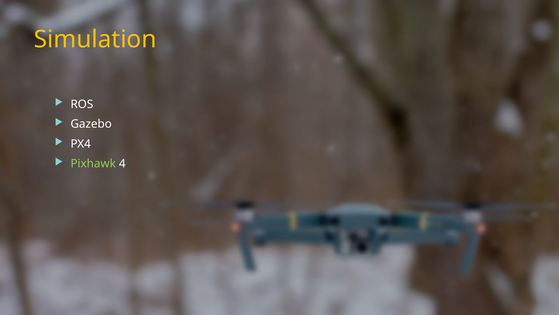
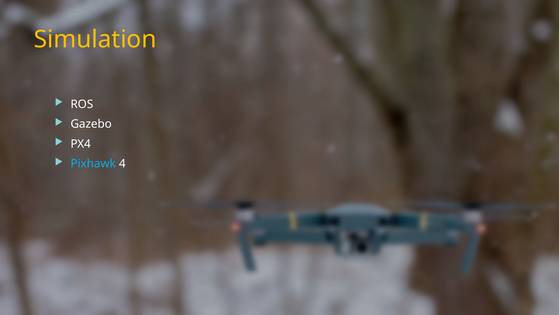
Pixhawk colour: light green -> light blue
